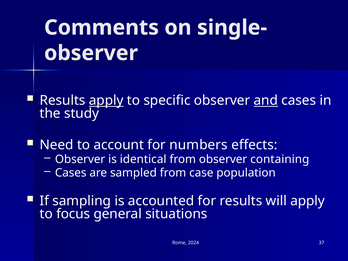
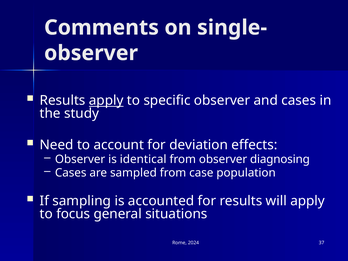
and underline: present -> none
numbers: numbers -> deviation
containing: containing -> diagnosing
